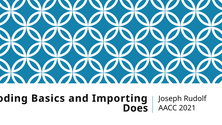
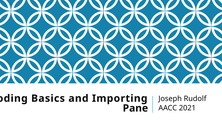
Does: Does -> Pane
